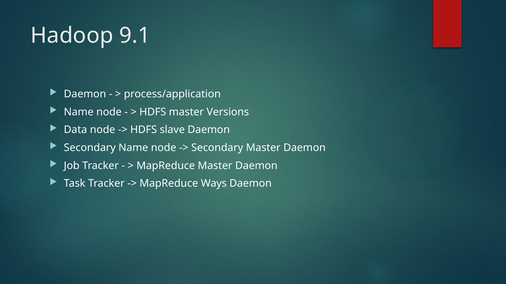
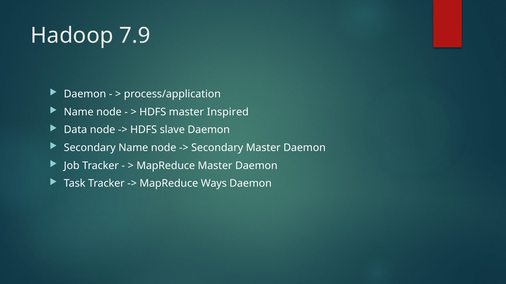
9.1: 9.1 -> 7.9
Versions: Versions -> Inspired
